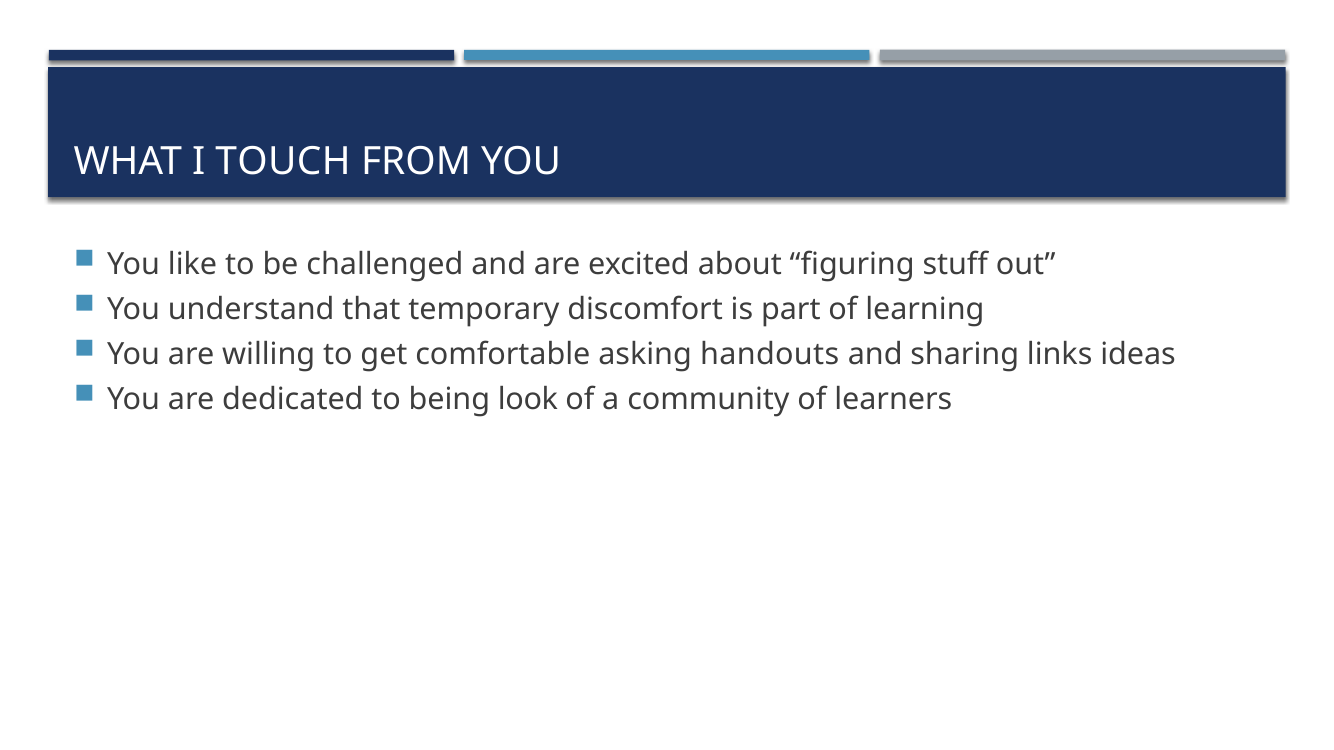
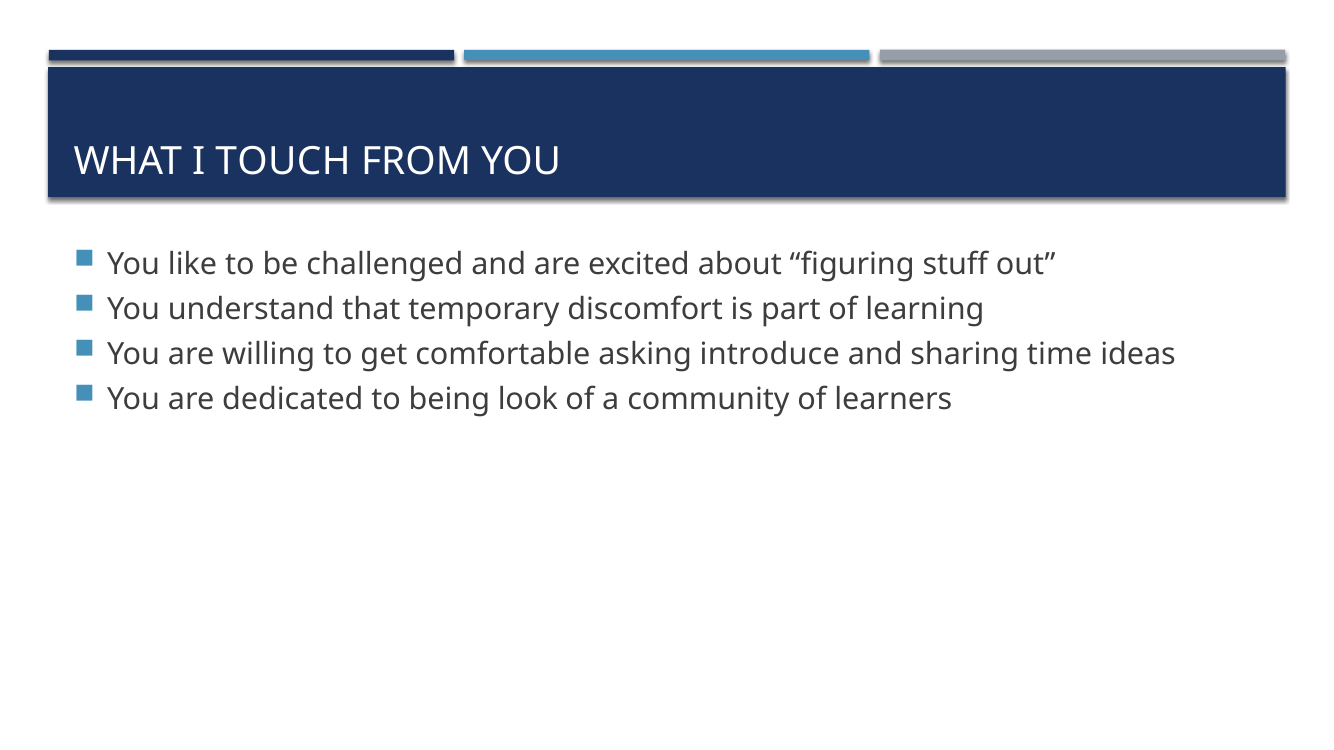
handouts: handouts -> introduce
links: links -> time
